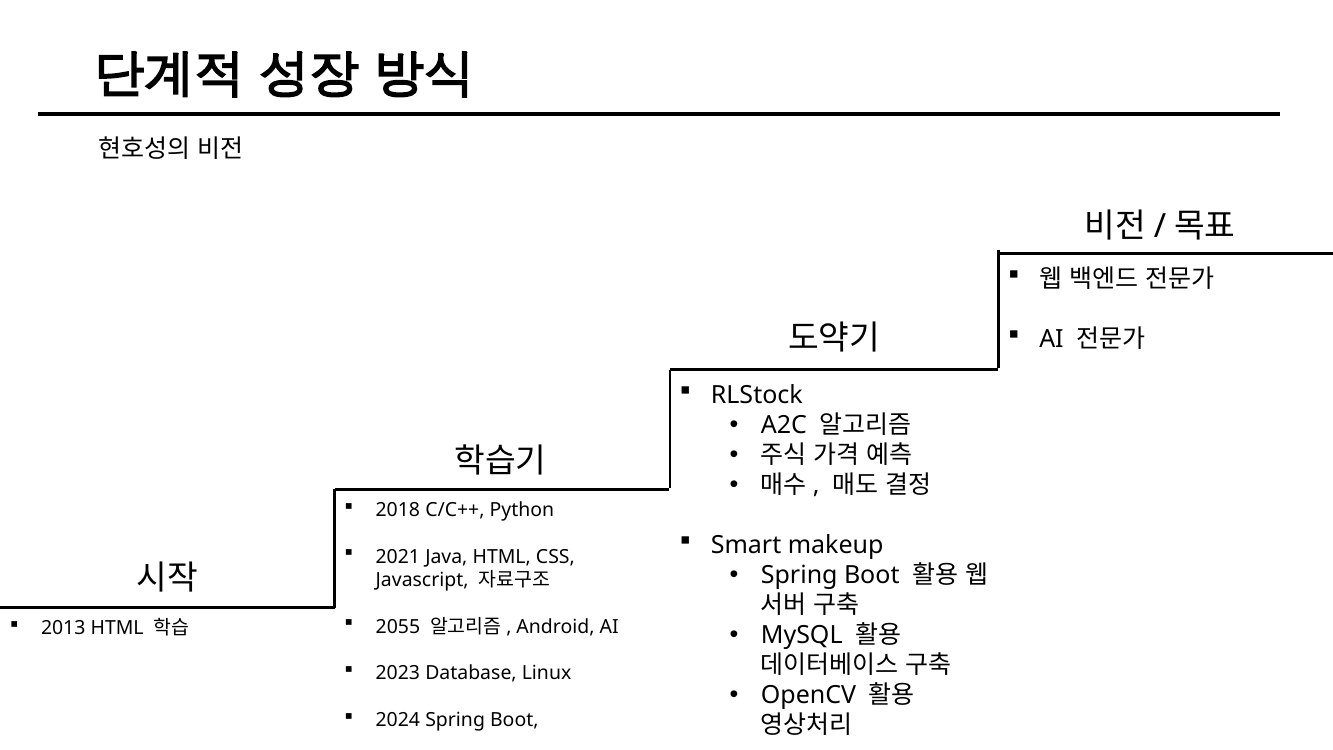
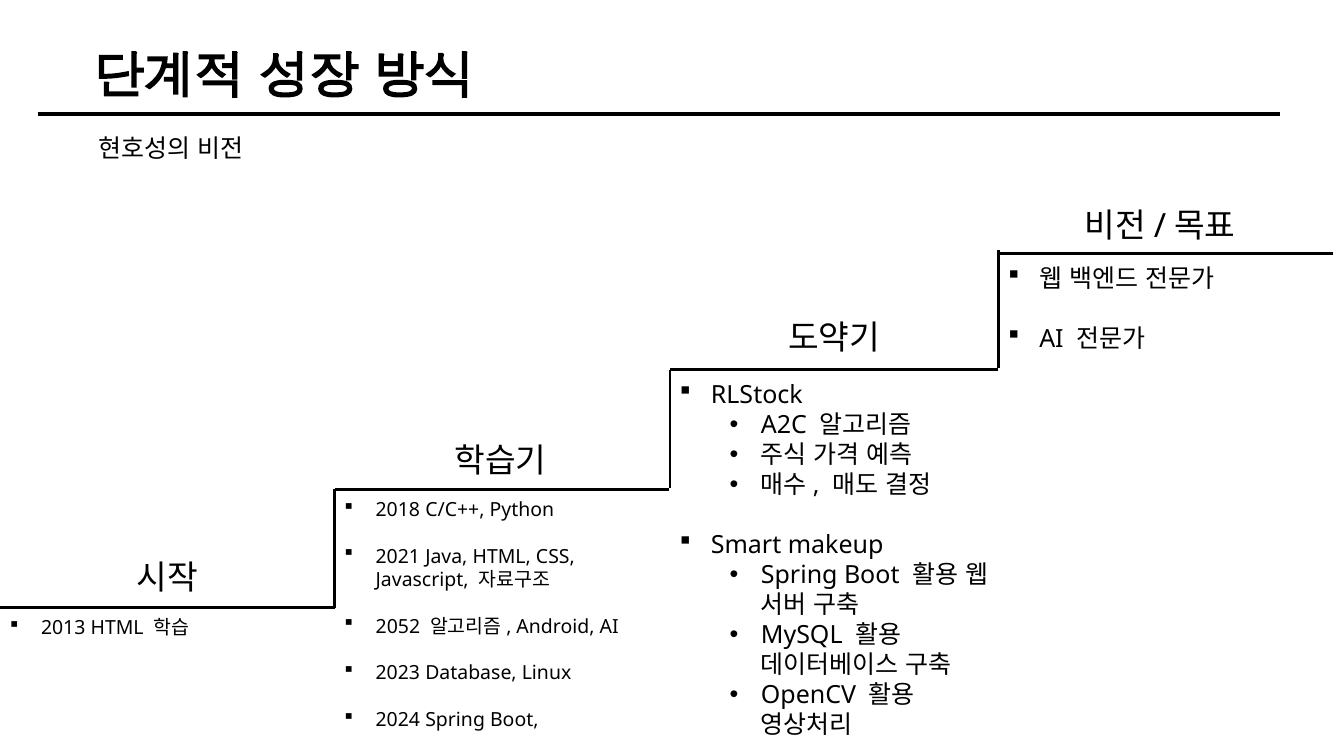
2055: 2055 -> 2052
